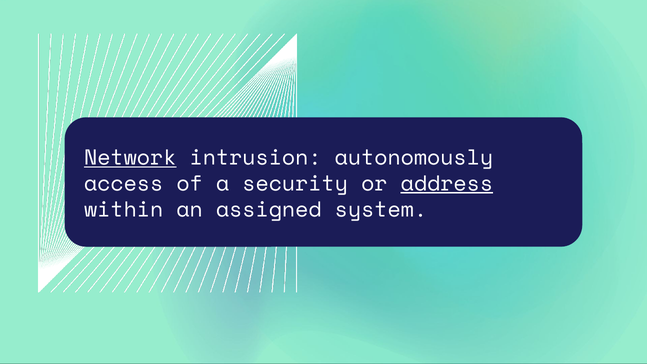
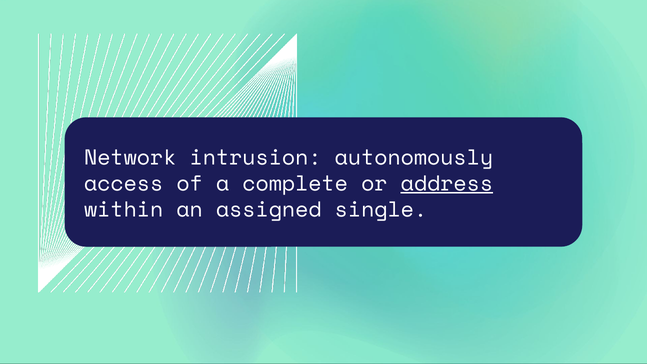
Network underline: present -> none
security: security -> complete
system: system -> single
